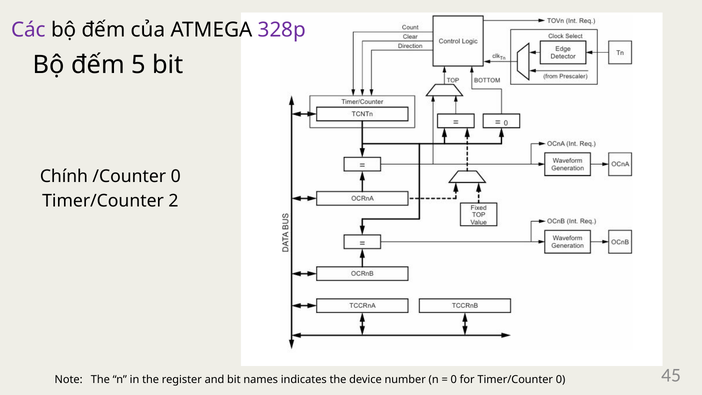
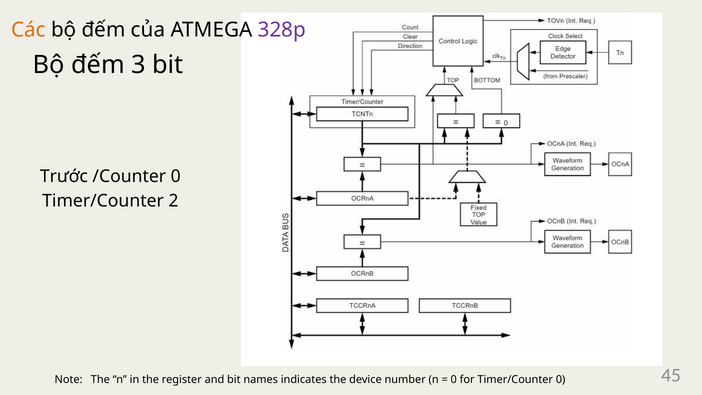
Các colour: purple -> orange
5: 5 -> 3
Chính: Chính -> Trước
